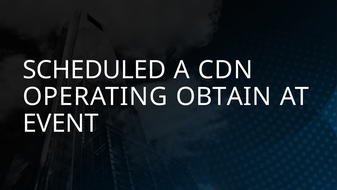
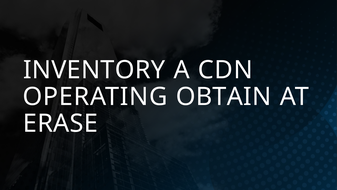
SCHEDULED: SCHEDULED -> INVENTORY
EVENT: EVENT -> ERASE
